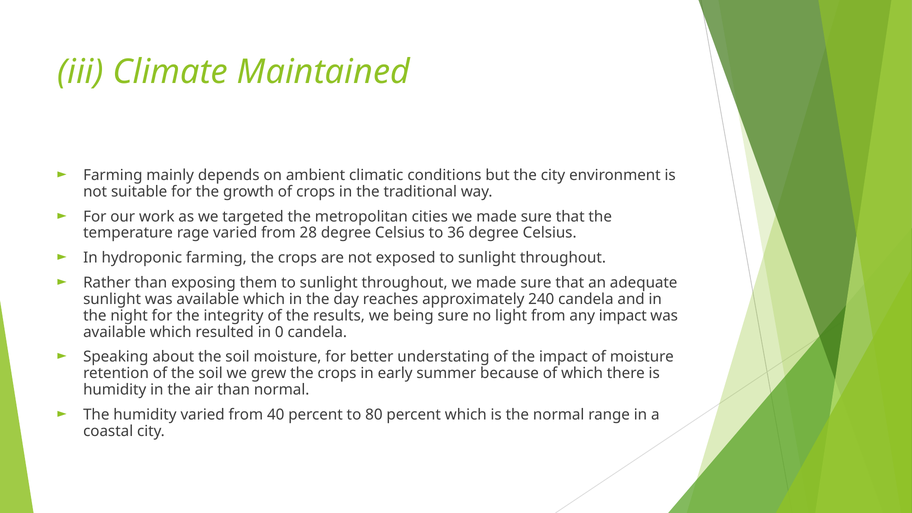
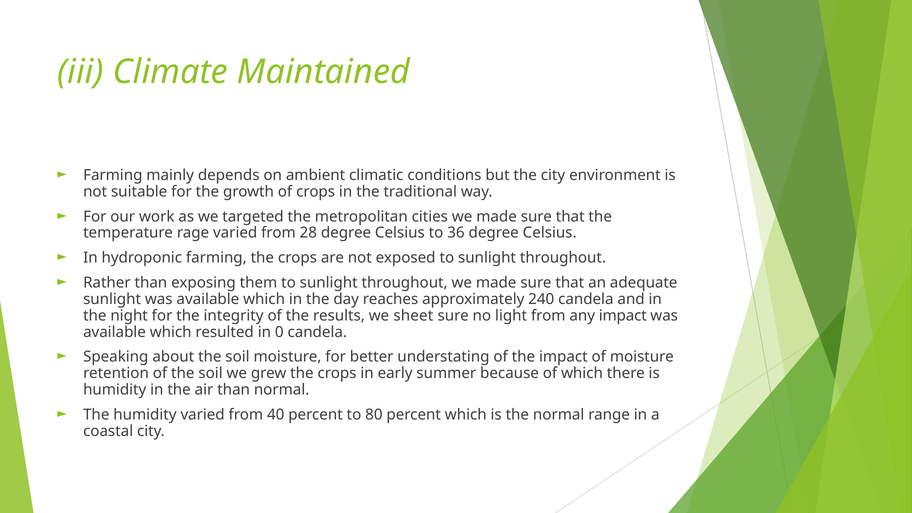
being: being -> sheet
